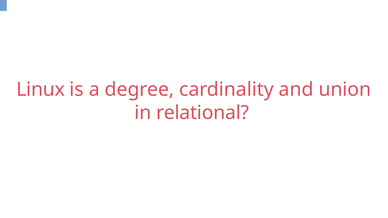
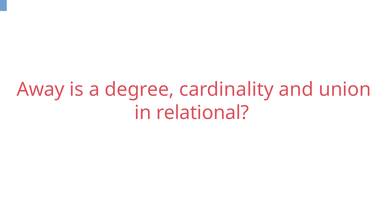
Linux: Linux -> Away
